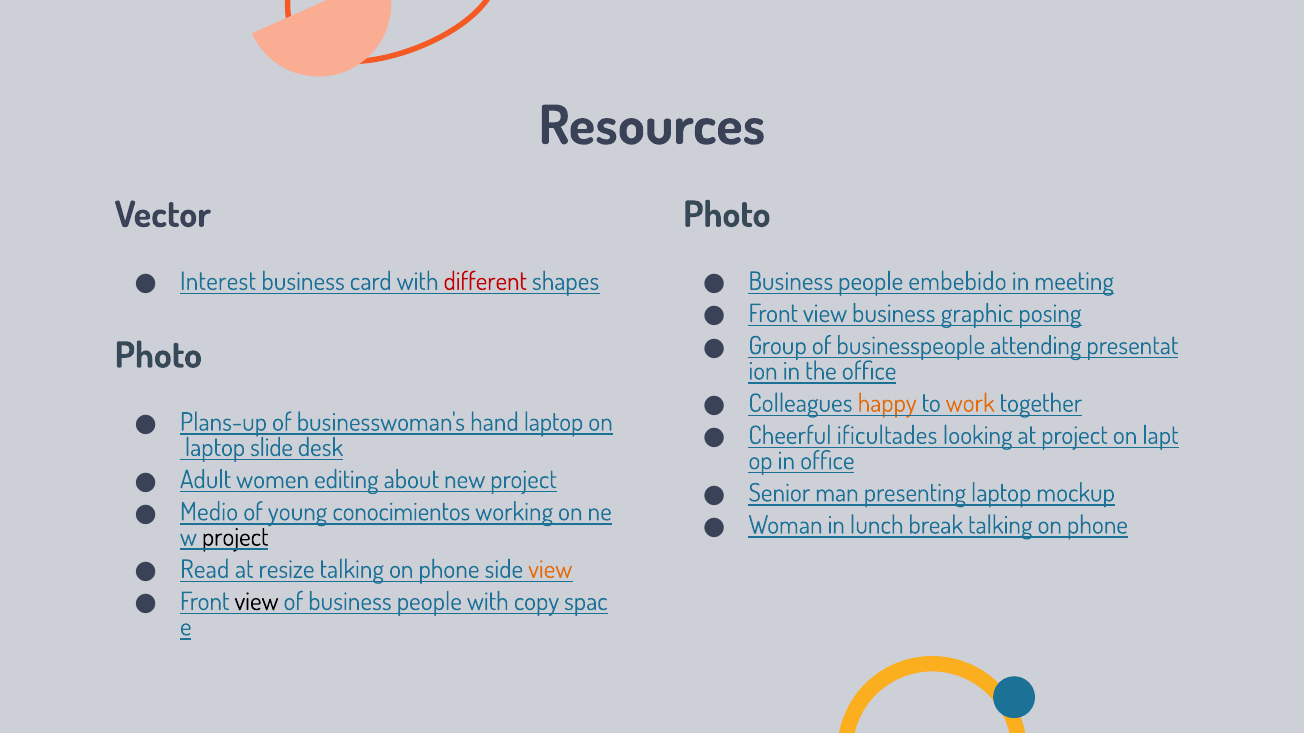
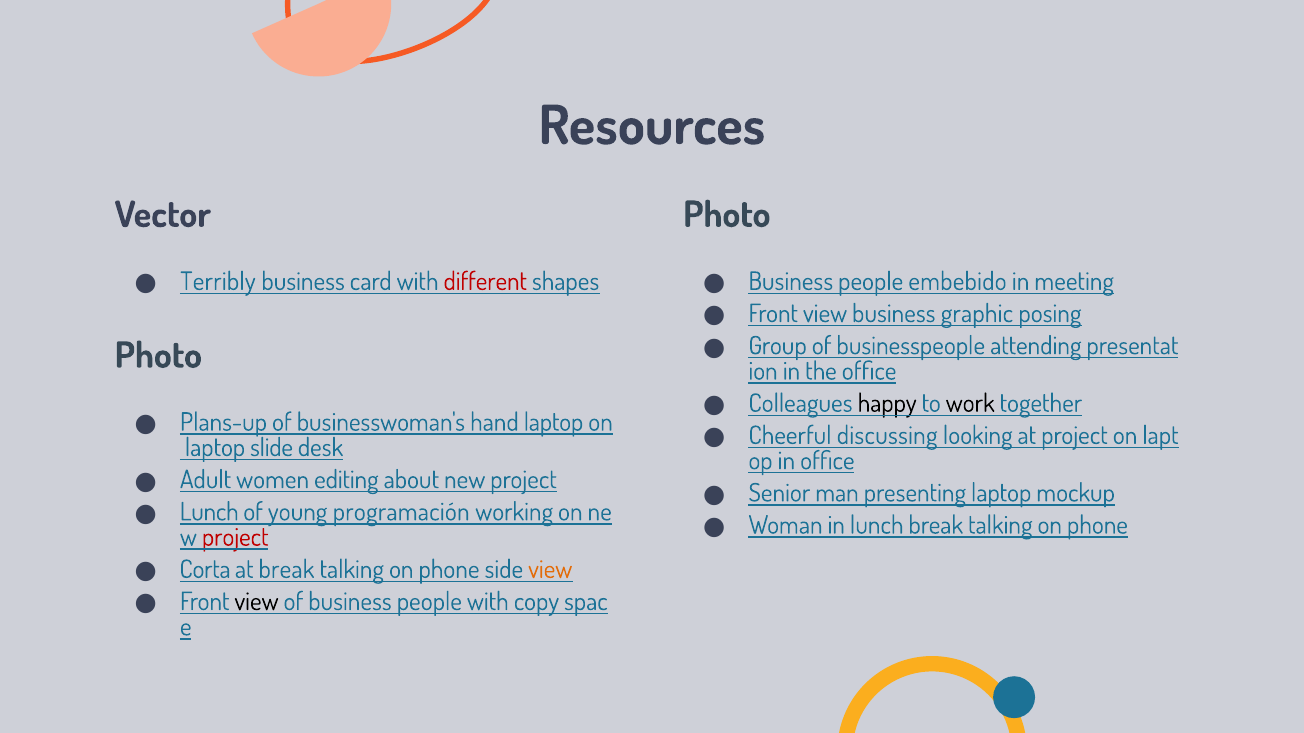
Interest: Interest -> Terribly
happy colour: orange -> black
work colour: orange -> black
ificultades: ificultades -> discussing
Medio at (209, 512): Medio -> Lunch
conocimientos: conocimientos -> programación
project at (235, 538) colour: black -> red
Read: Read -> Corta
at resize: resize -> break
